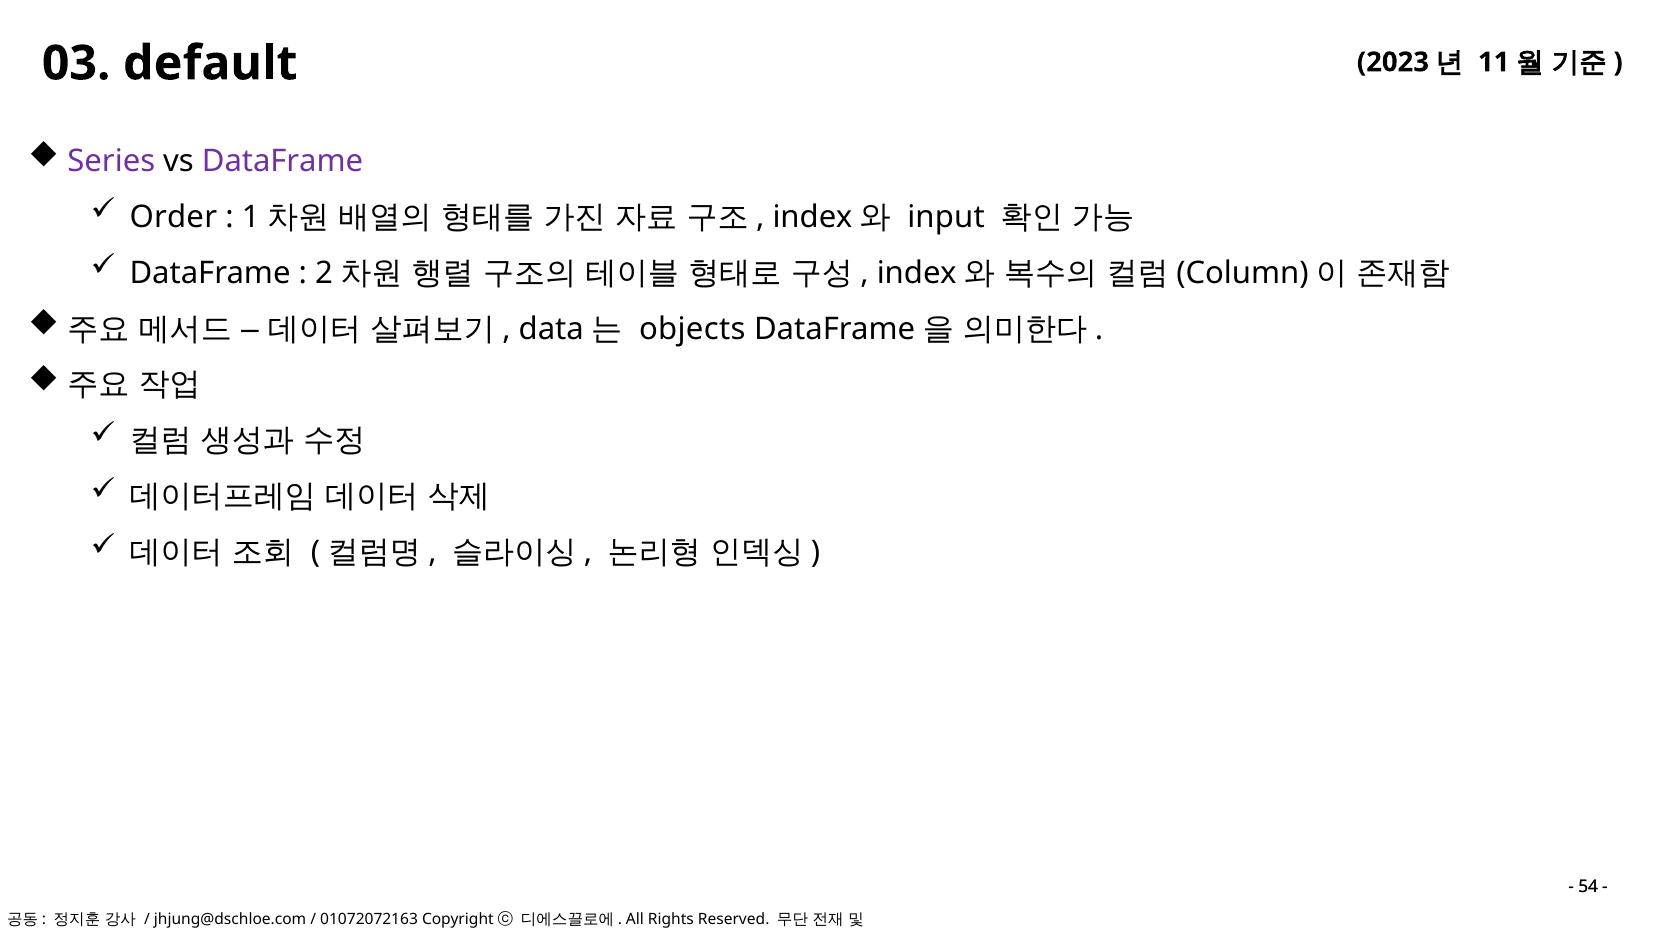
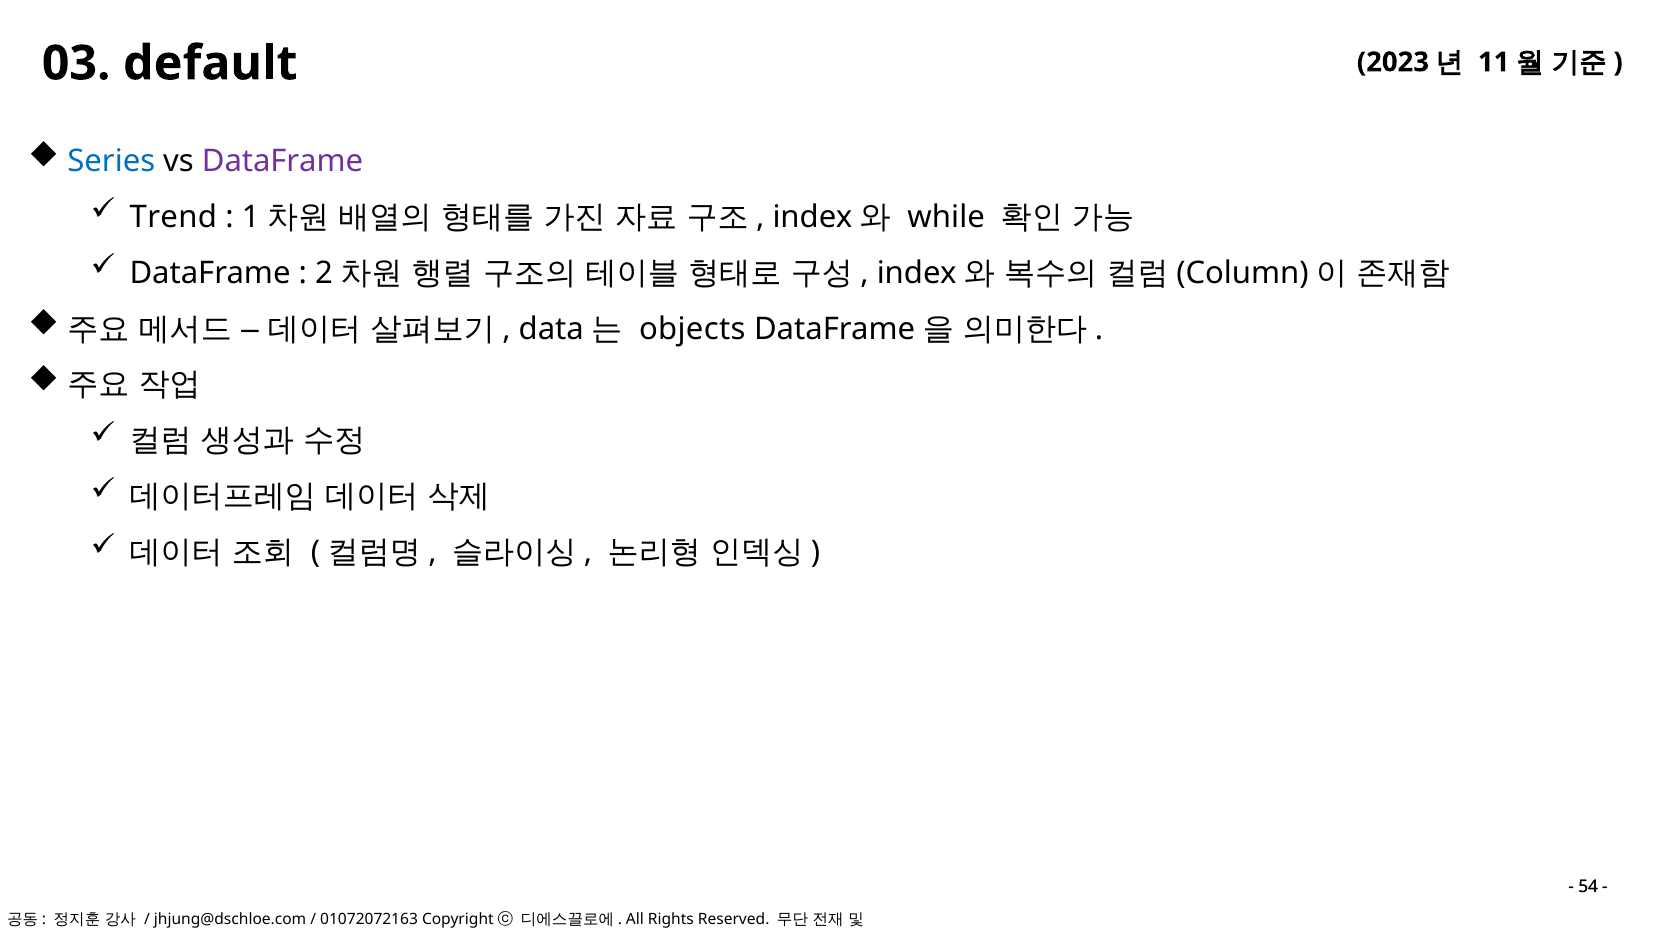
Series colour: purple -> blue
Order: Order -> Trend
input: input -> while
